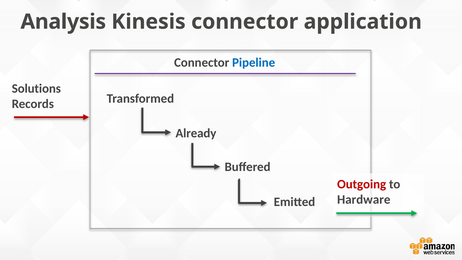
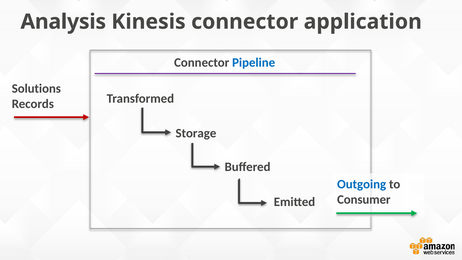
Already: Already -> Storage
Outgoing colour: red -> blue
Hardware: Hardware -> Consumer
